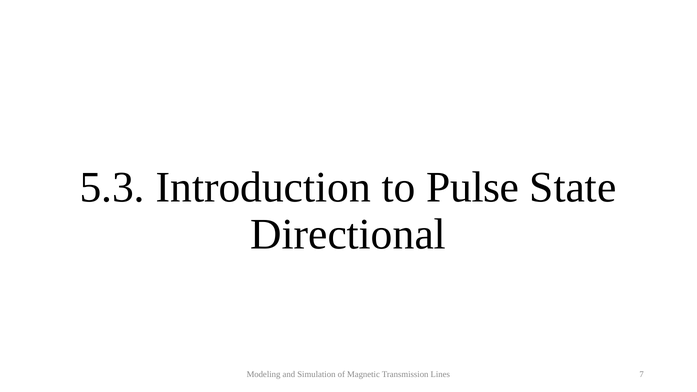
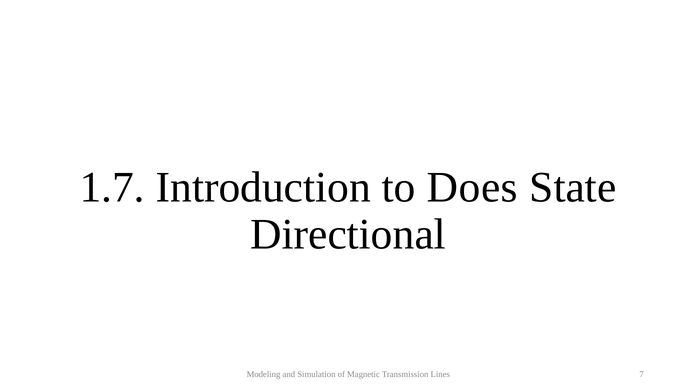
5.3: 5.3 -> 1.7
Pulse: Pulse -> Does
